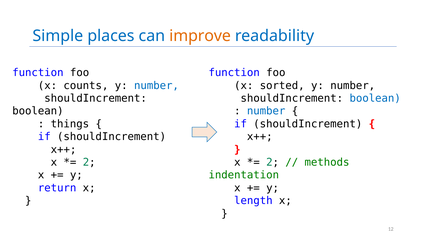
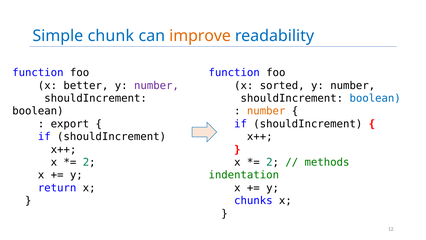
places: places -> chunk
counts: counts -> better
number at (156, 85) colour: blue -> purple
number at (266, 111) colour: blue -> orange
things: things -> export
length: length -> chunks
